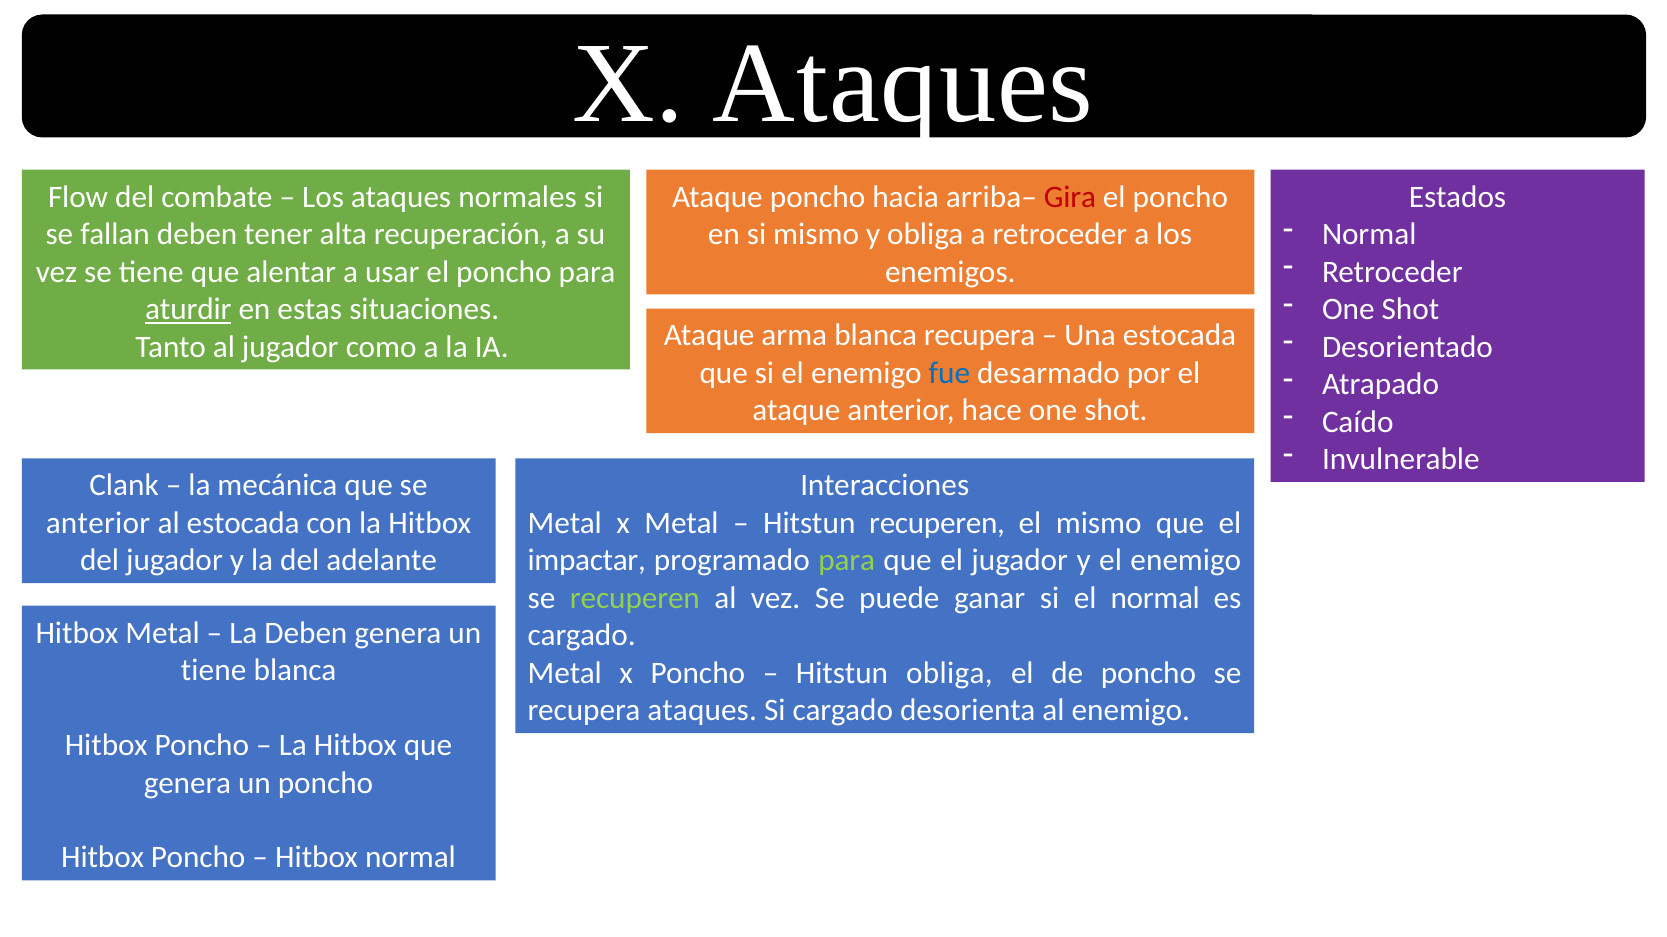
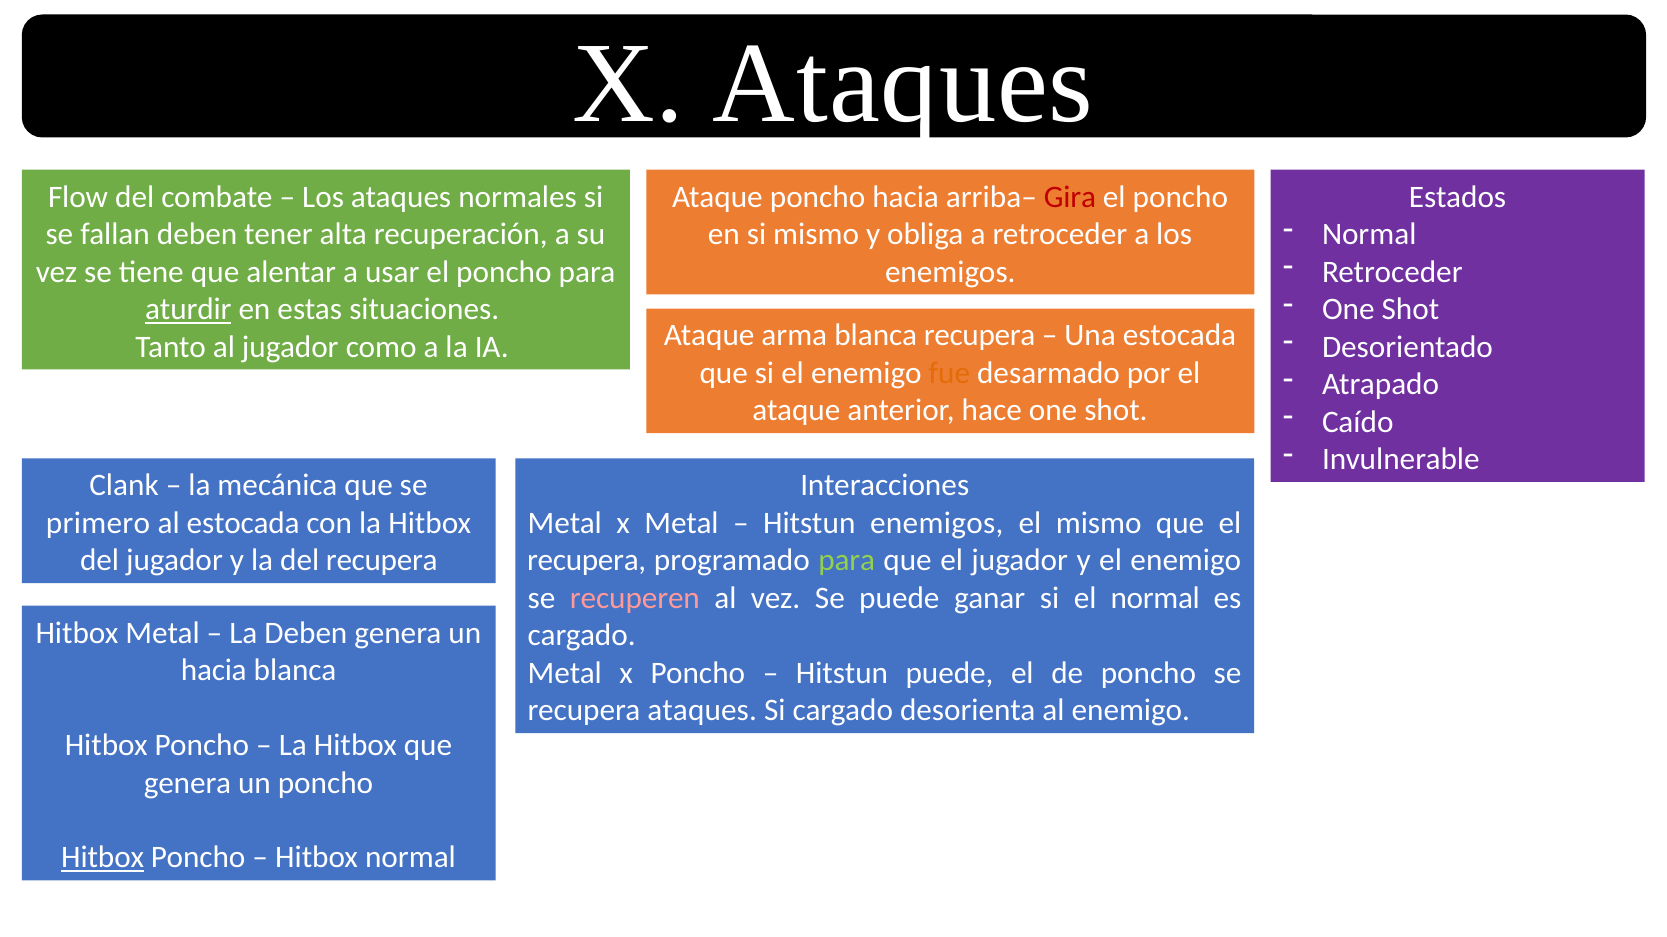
fue colour: blue -> orange
anterior at (98, 523): anterior -> primero
Hitstun recuperen: recuperen -> enemigos
del adelante: adelante -> recupera
impactar at (587, 561): impactar -> recupera
recuperen at (635, 598) colour: light green -> pink
tiene at (214, 671): tiene -> hacia
Hitstun obliga: obliga -> puede
Hitbox at (103, 858) underline: none -> present
